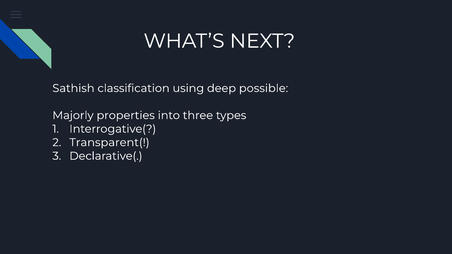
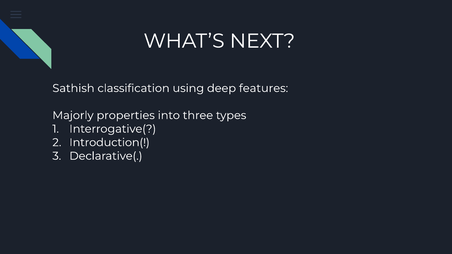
possible: possible -> features
Transparent(: Transparent( -> Introduction(
